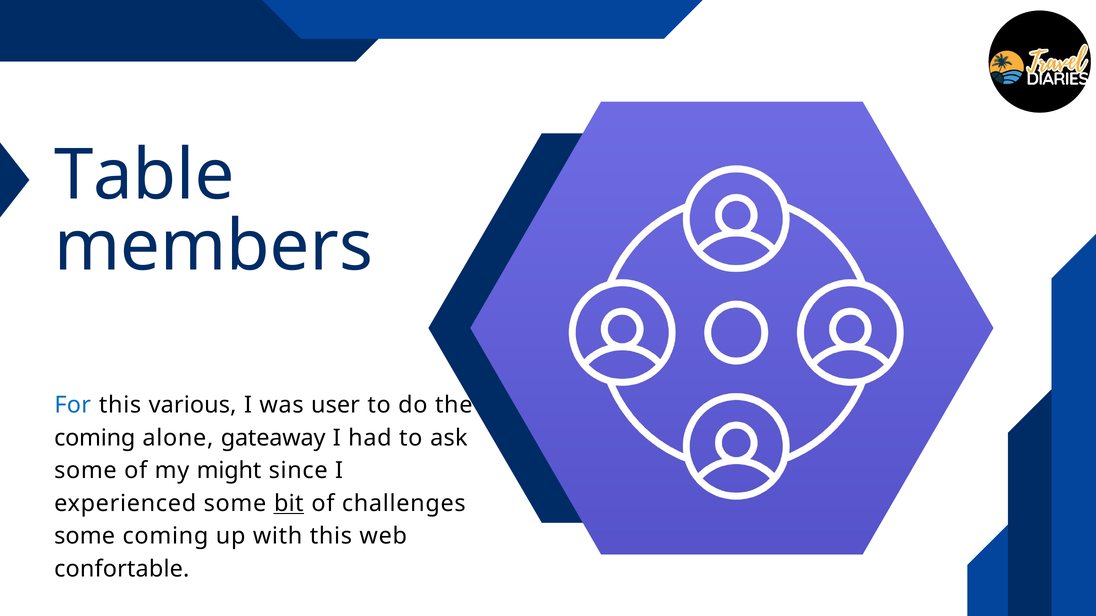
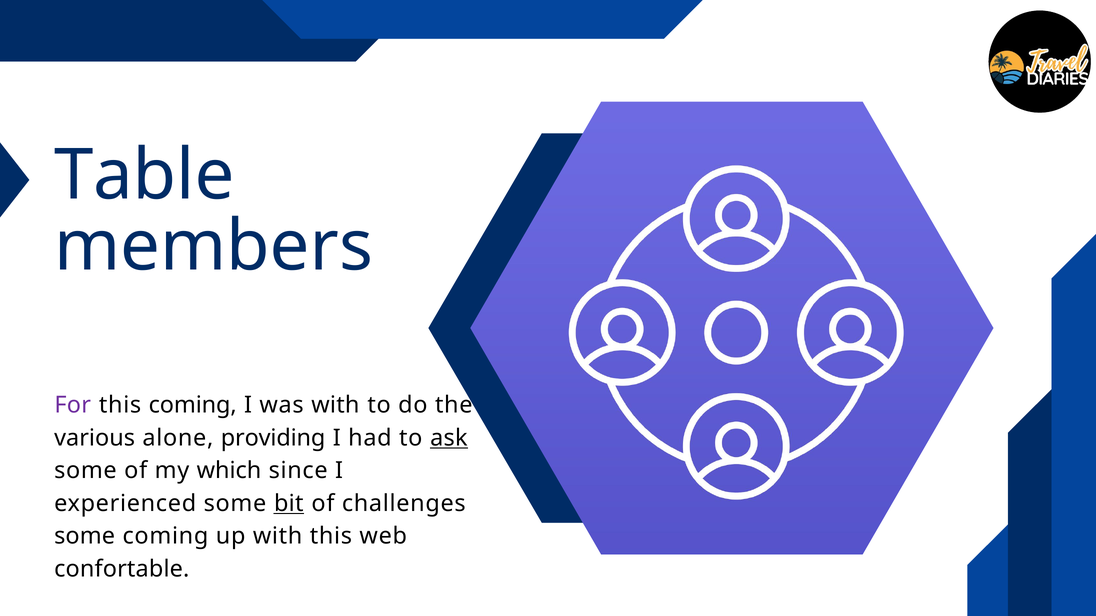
For colour: blue -> purple
this various: various -> coming
was user: user -> with
coming at (95, 438): coming -> various
gateaway: gateaway -> providing
ask underline: none -> present
might: might -> which
